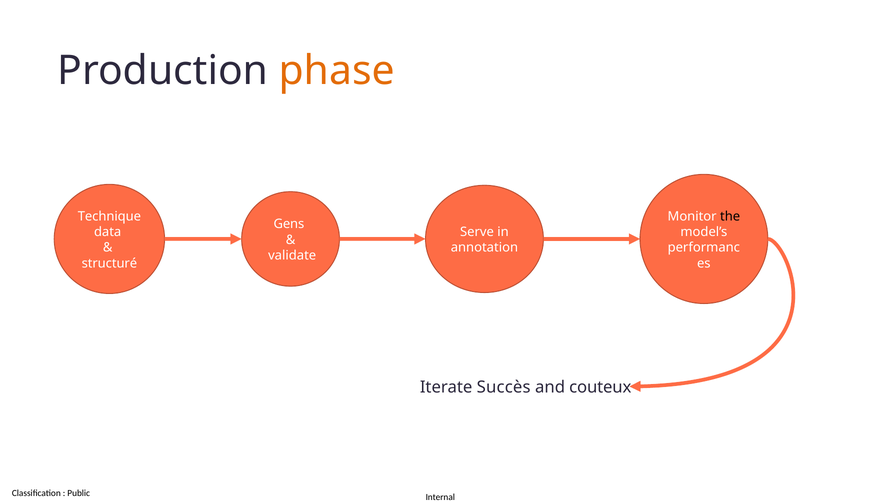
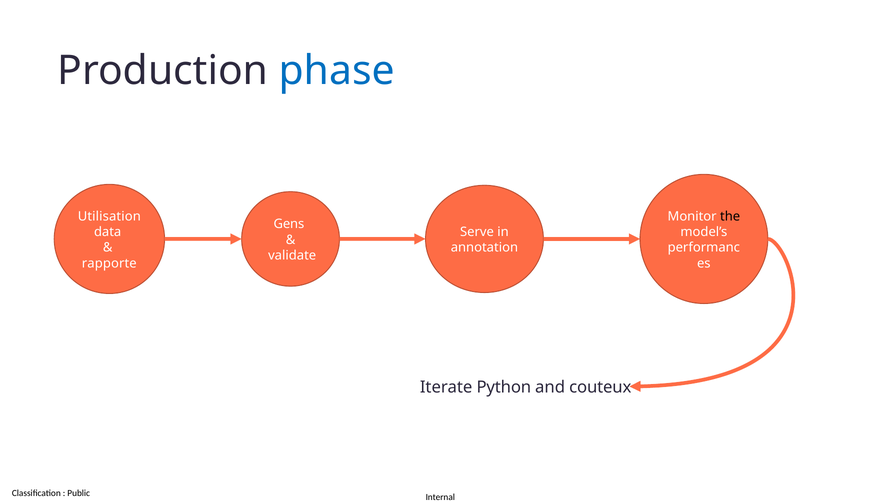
phase colour: orange -> blue
Technique: Technique -> Utilisation
structuré: structuré -> rapporte
Succès: Succès -> Python
